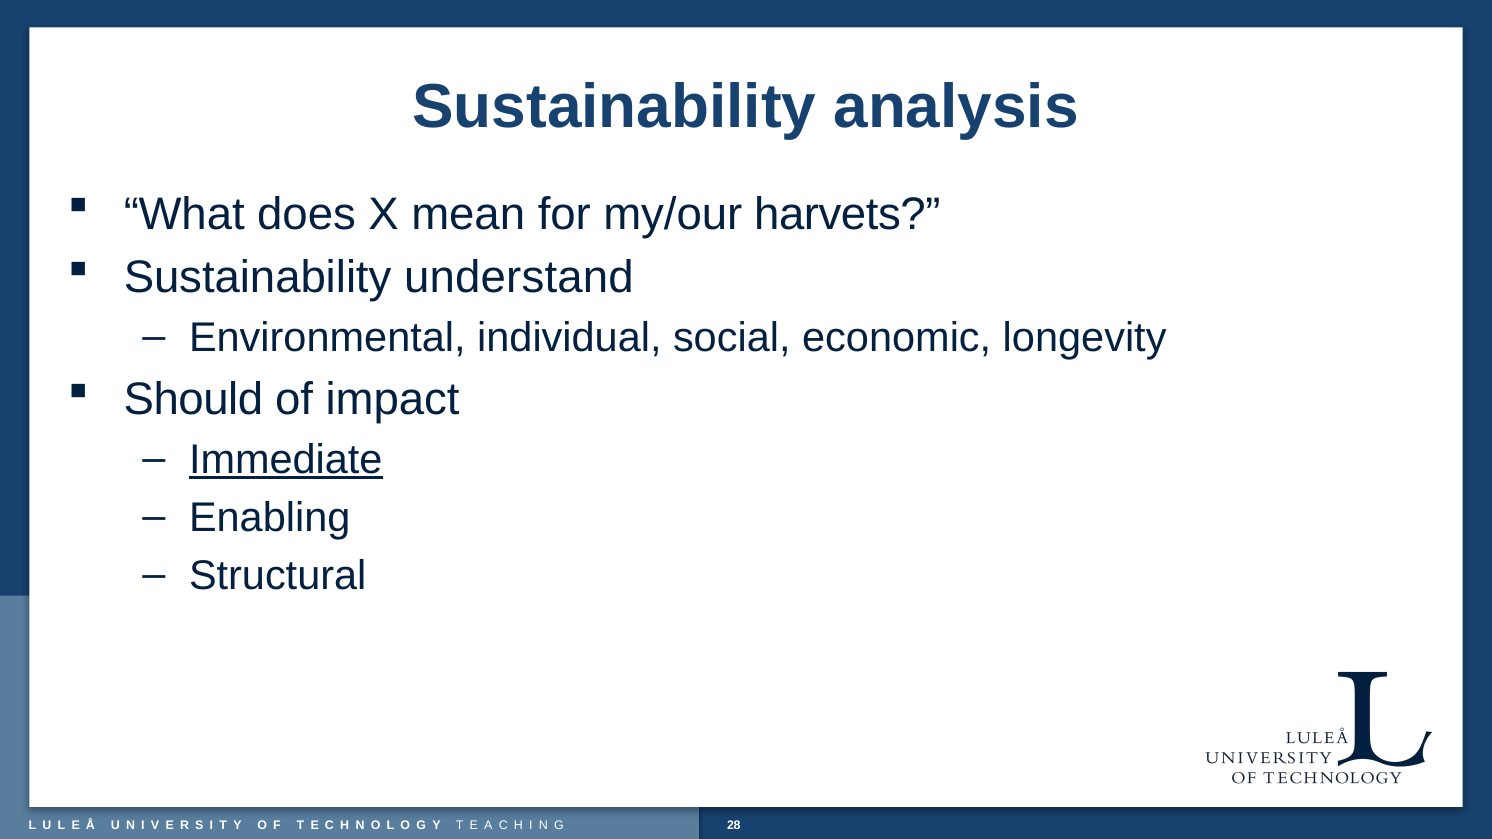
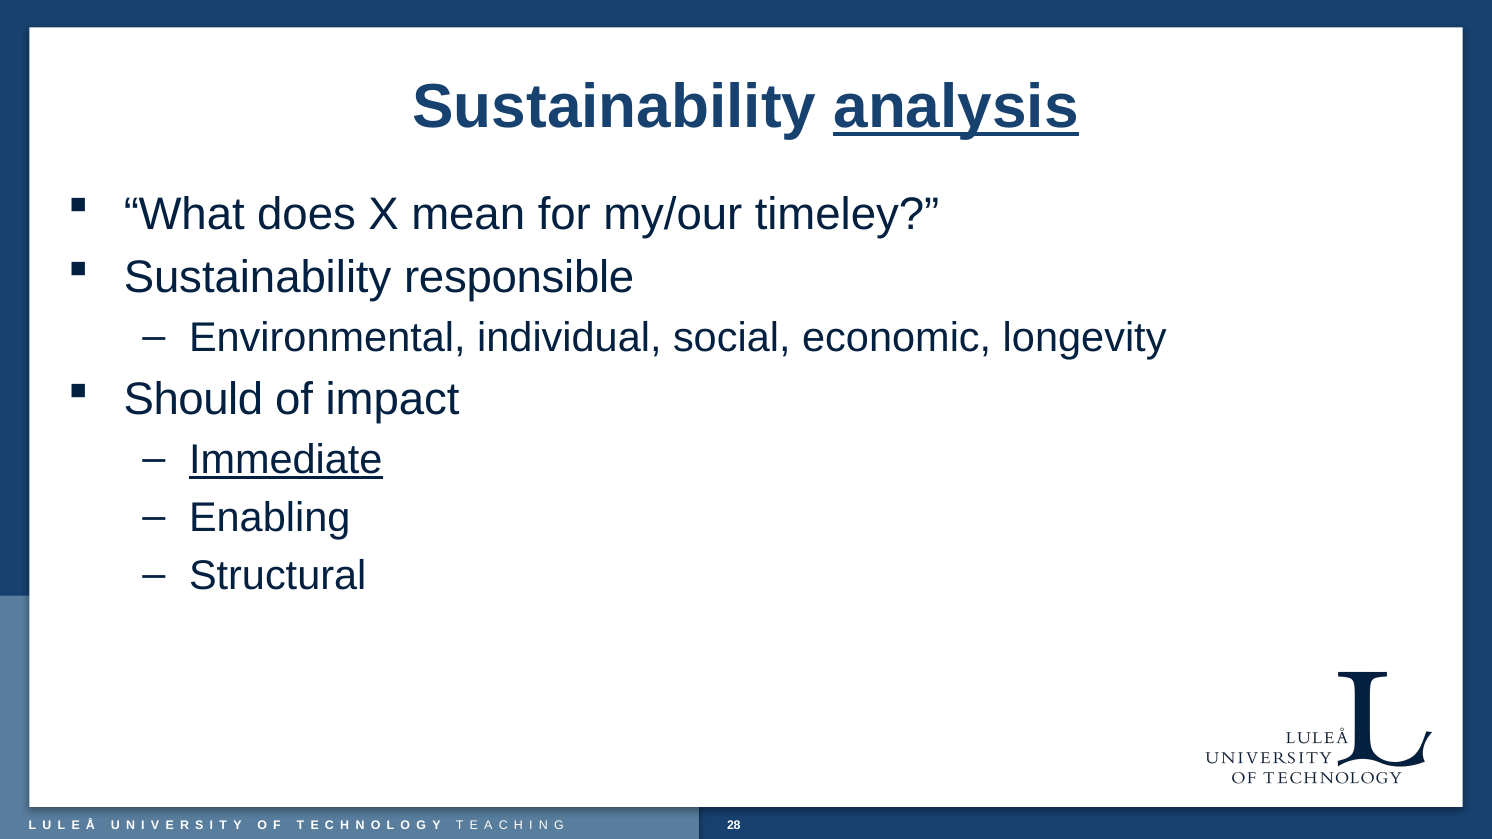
analysis underline: none -> present
harvets: harvets -> timeley
understand: understand -> responsible
